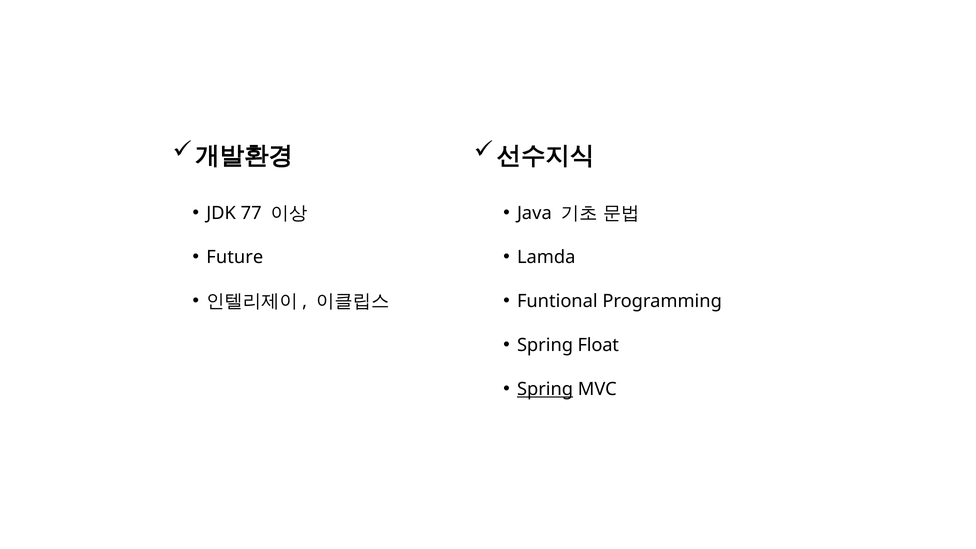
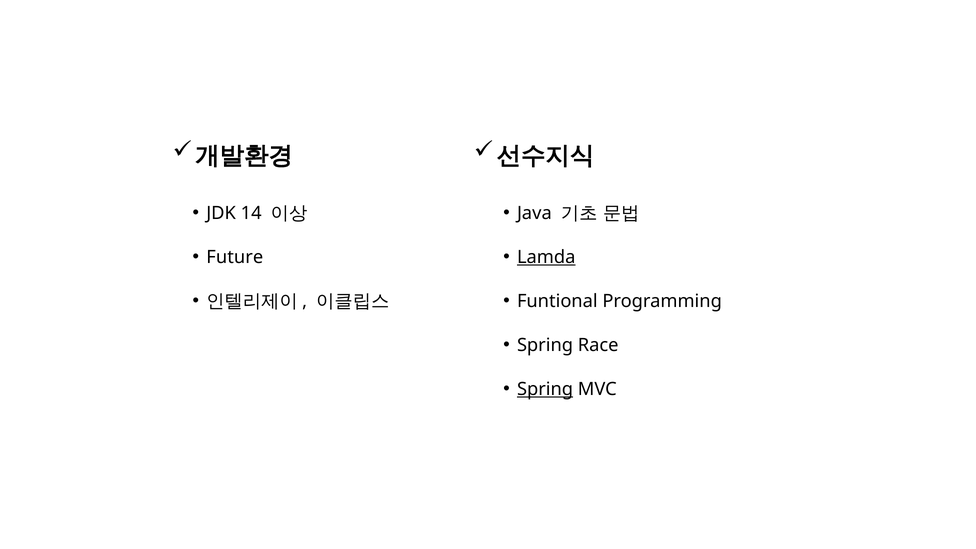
77: 77 -> 14
Lamda underline: none -> present
Float: Float -> Race
